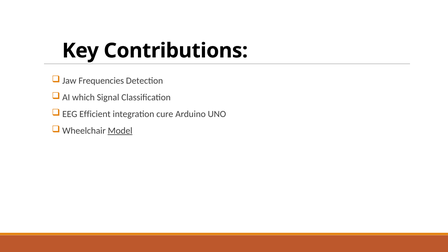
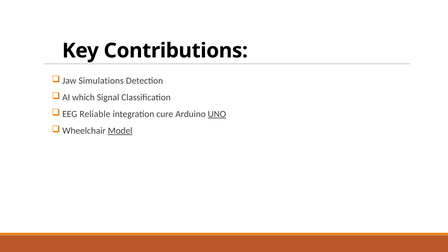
Frequencies: Frequencies -> Simulations
Efficient: Efficient -> Reliable
UNO underline: none -> present
